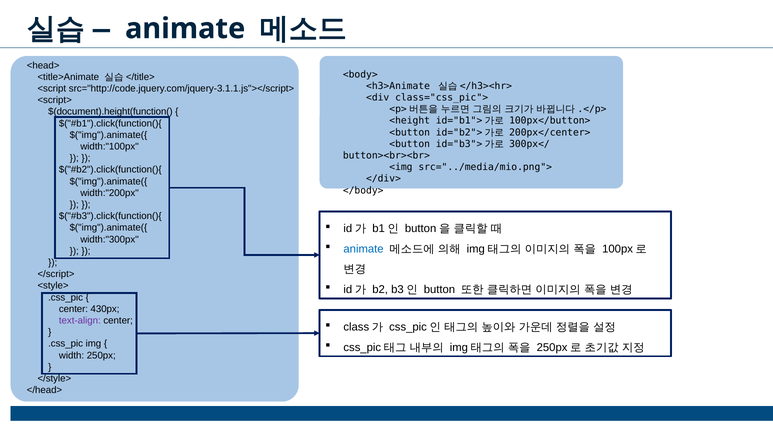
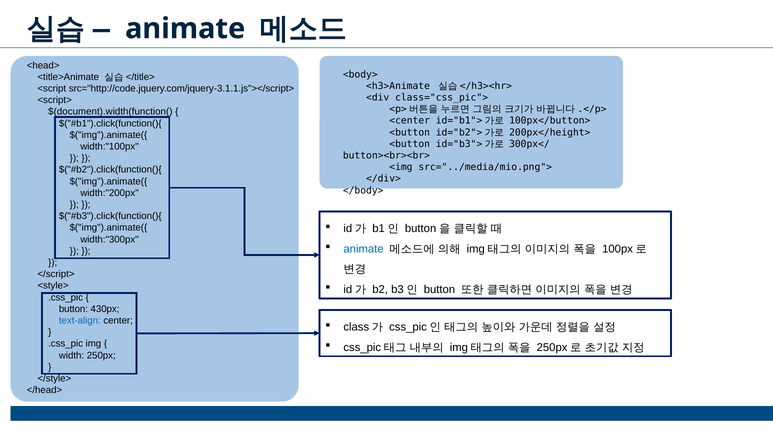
$(document).height(function(: $(document).height(function( -> $(document).width(function(
<height: <height -> <center
200px</center>: 200px</center> -> 200px</height>
center at (73, 309): center -> button
text-align colour: purple -> blue
